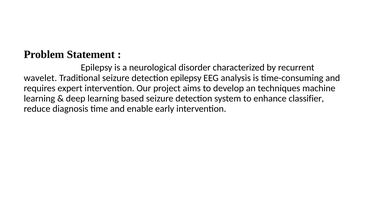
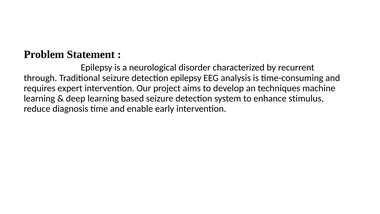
wavelet: wavelet -> through
classifier: classifier -> stimulus
